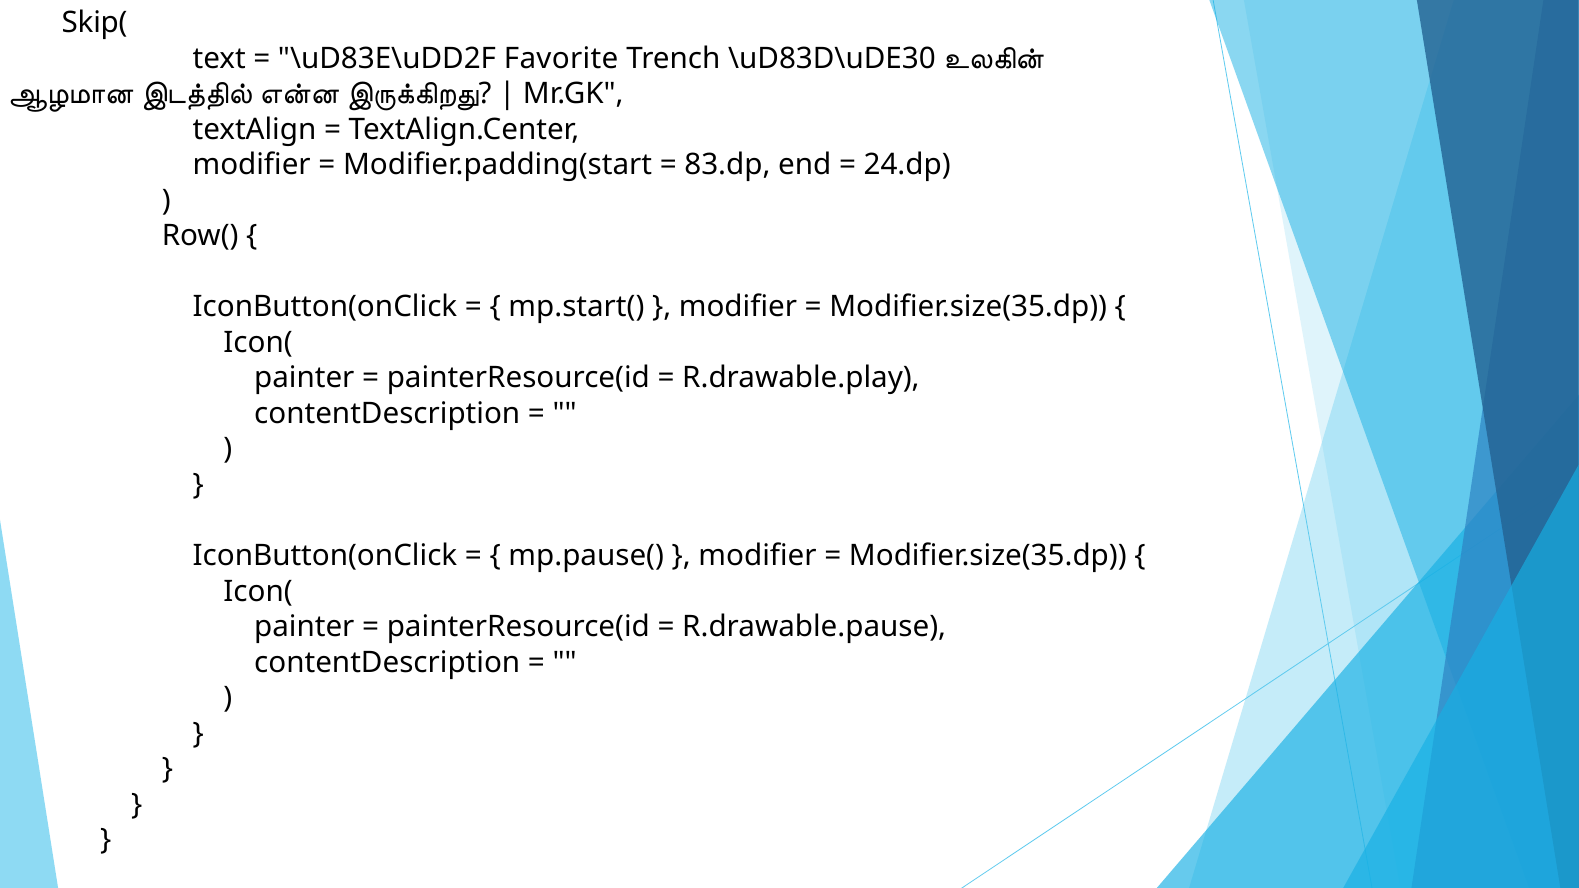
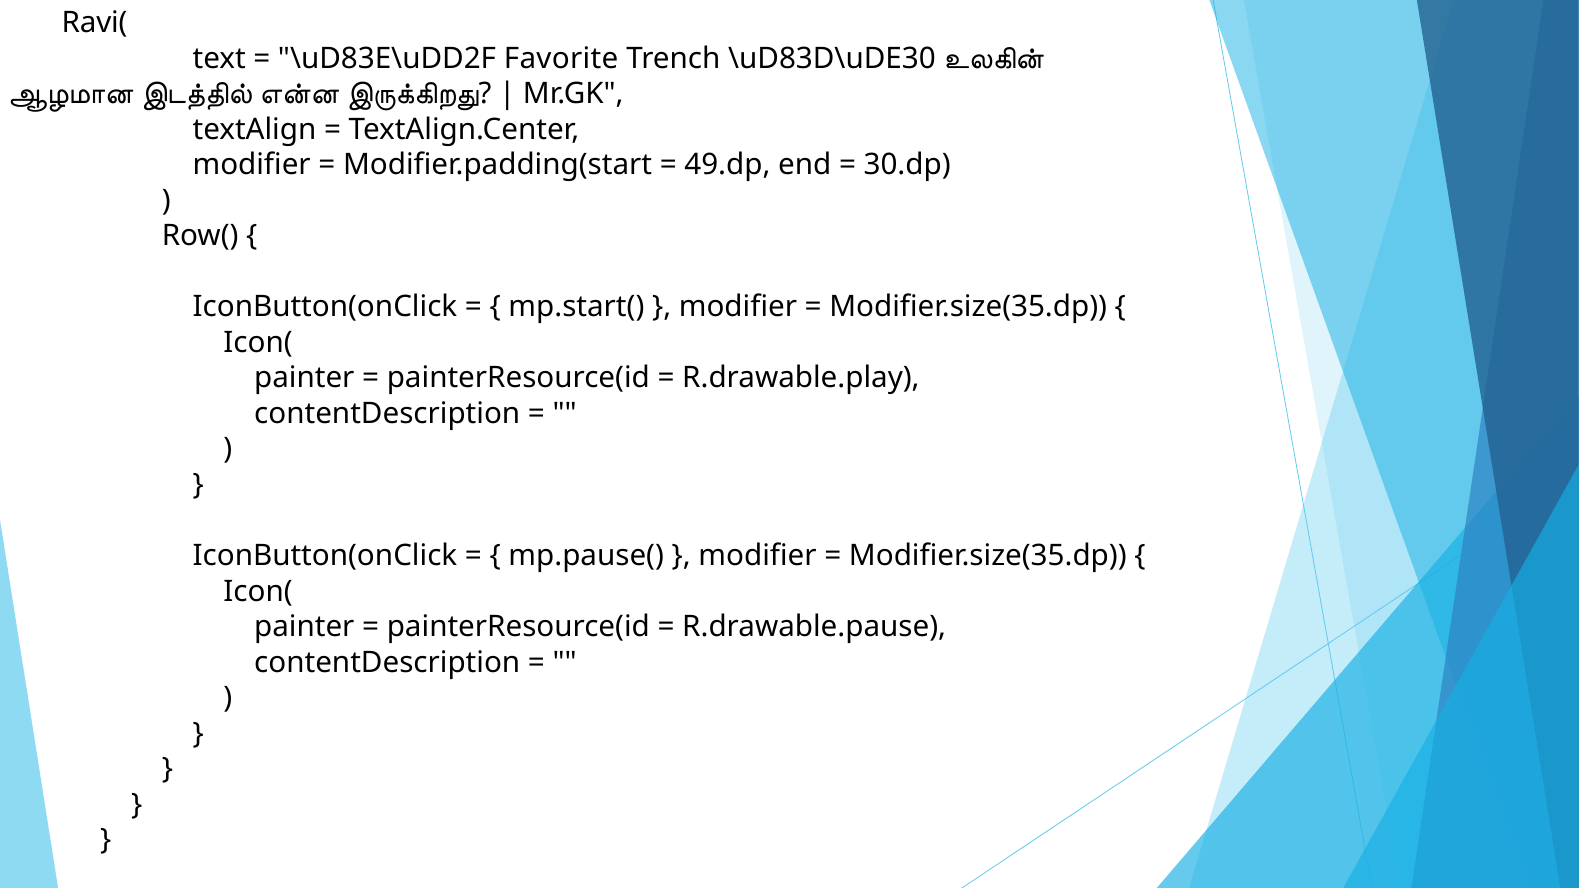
Skip(: Skip( -> Ravi(
83.dp: 83.dp -> 49.dp
24.dp: 24.dp -> 30.dp
